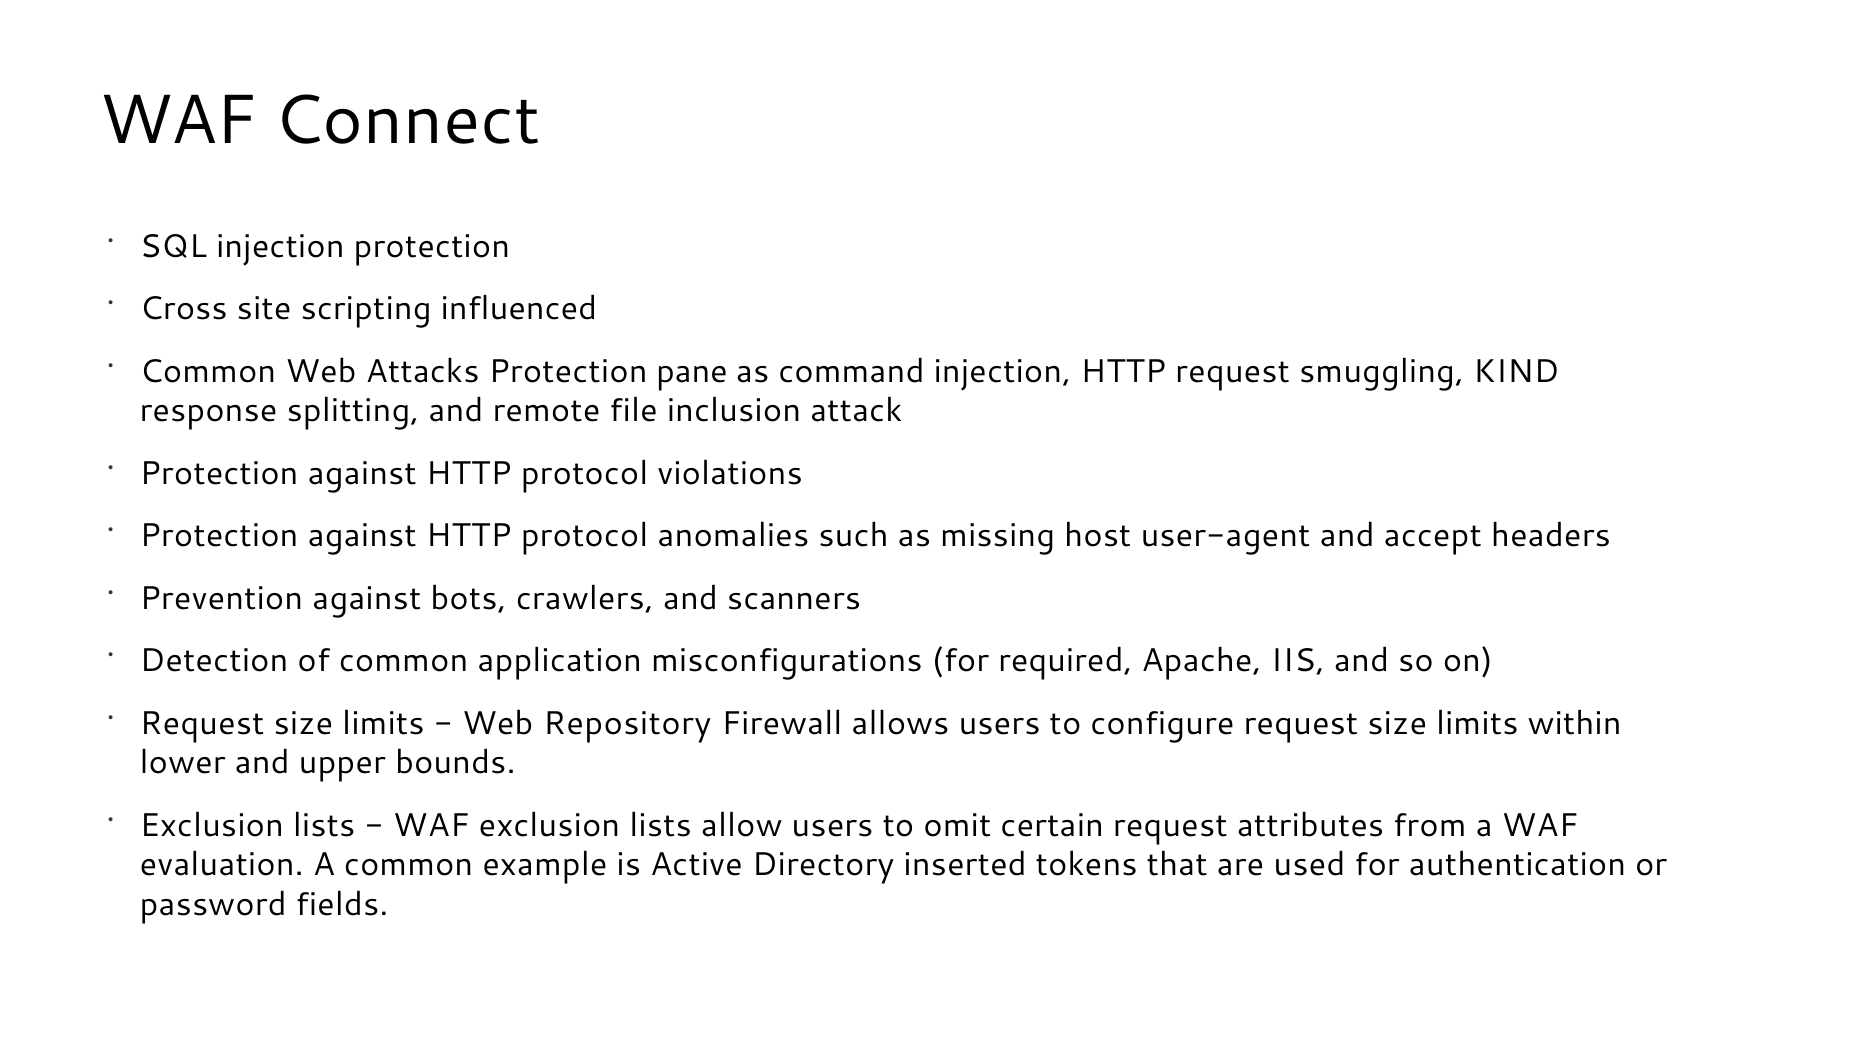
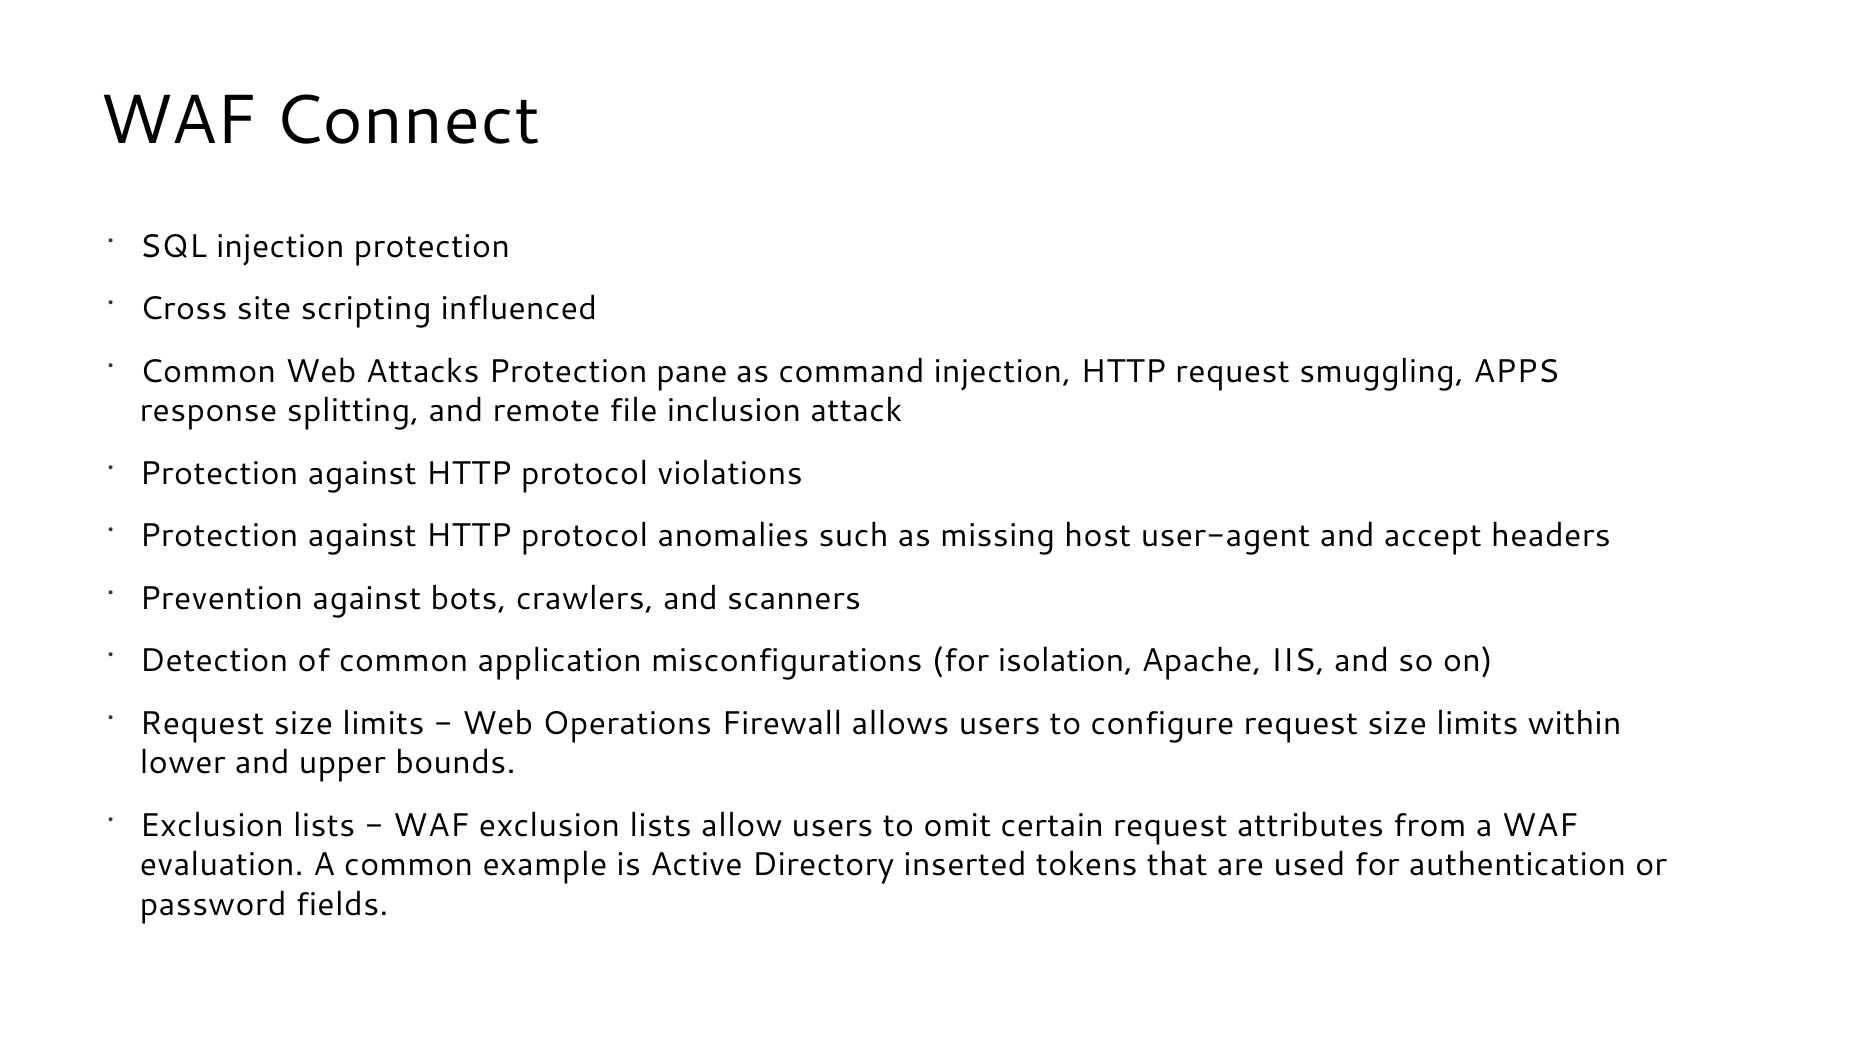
KIND: KIND -> APPS
required: required -> isolation
Repository: Repository -> Operations
